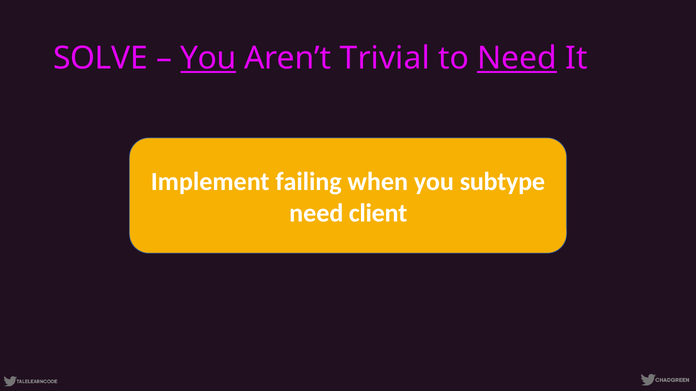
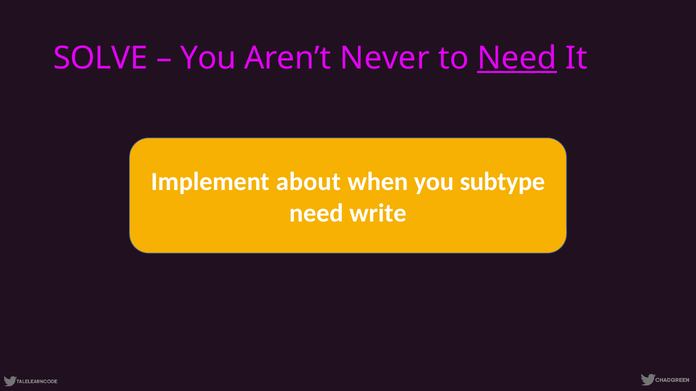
You at (208, 58) underline: present -> none
Trivial: Trivial -> Never
failing: failing -> about
client: client -> write
